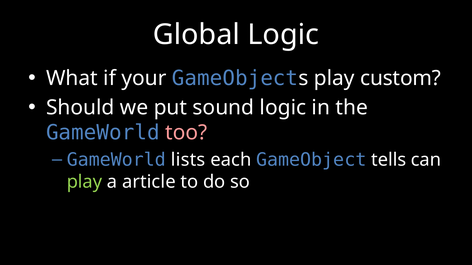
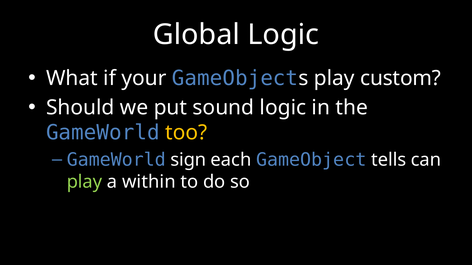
too colour: pink -> yellow
lists: lists -> sign
article: article -> within
